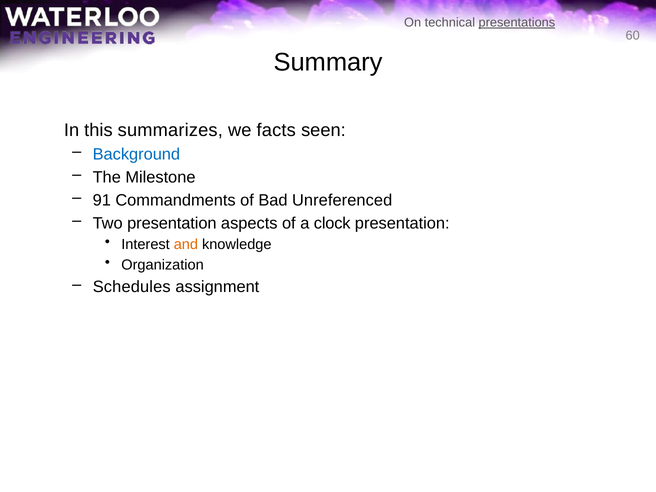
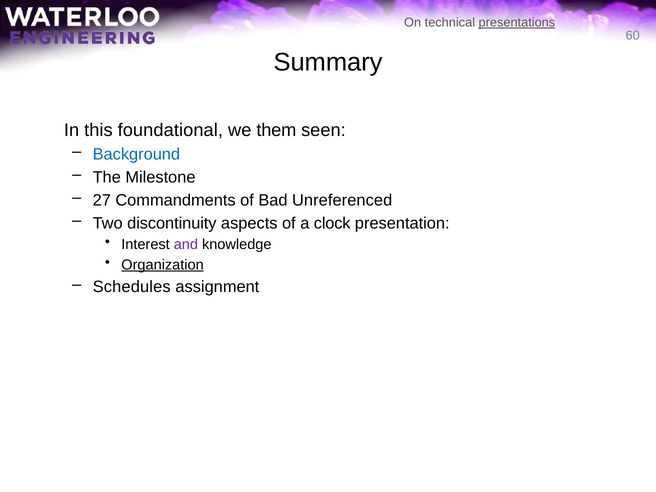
summarizes: summarizes -> foundational
facts: facts -> them
91: 91 -> 27
Two presentation: presentation -> discontinuity
and colour: orange -> purple
Organization underline: none -> present
